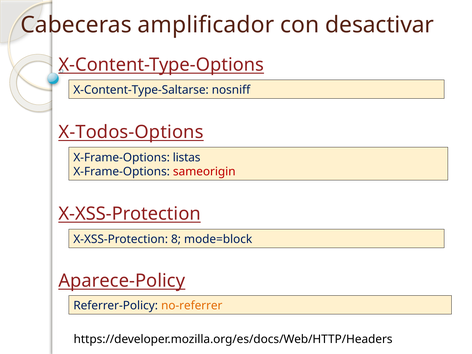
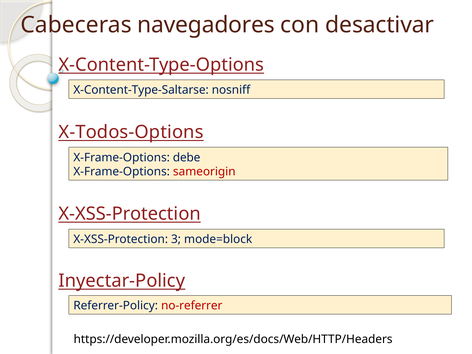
amplificador: amplificador -> navegadores
listas: listas -> debe
8: 8 -> 3
Aparece-Policy: Aparece-Policy -> Inyectar-Policy
no-referrer colour: orange -> red
